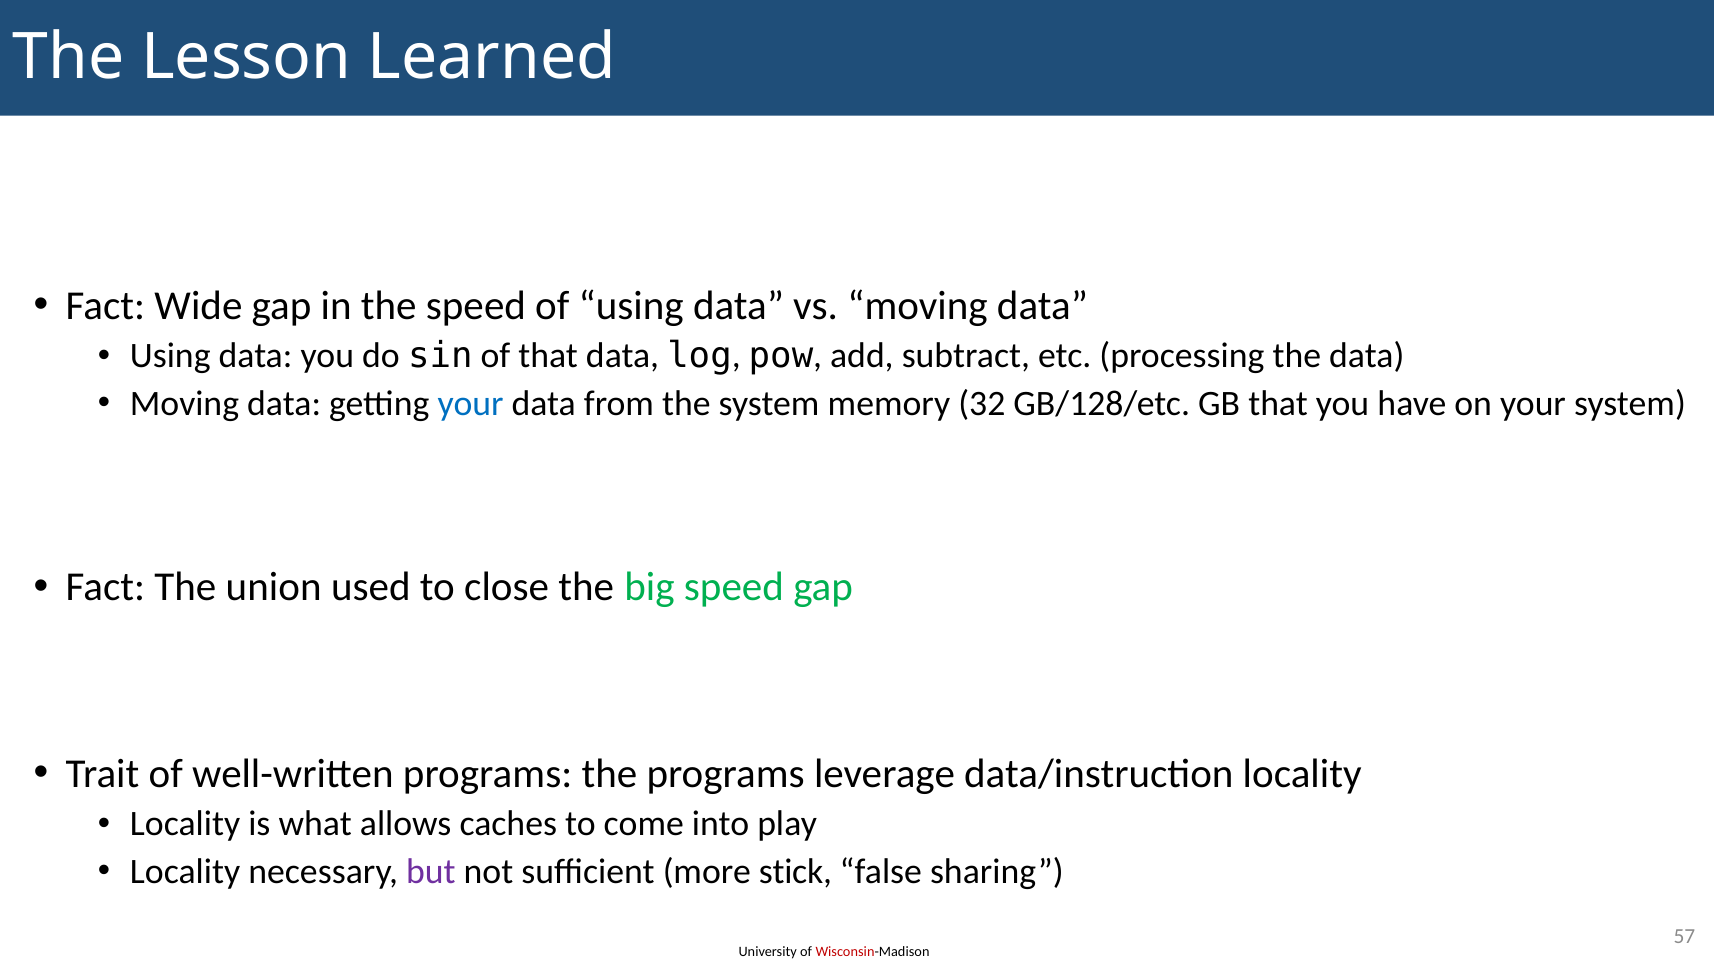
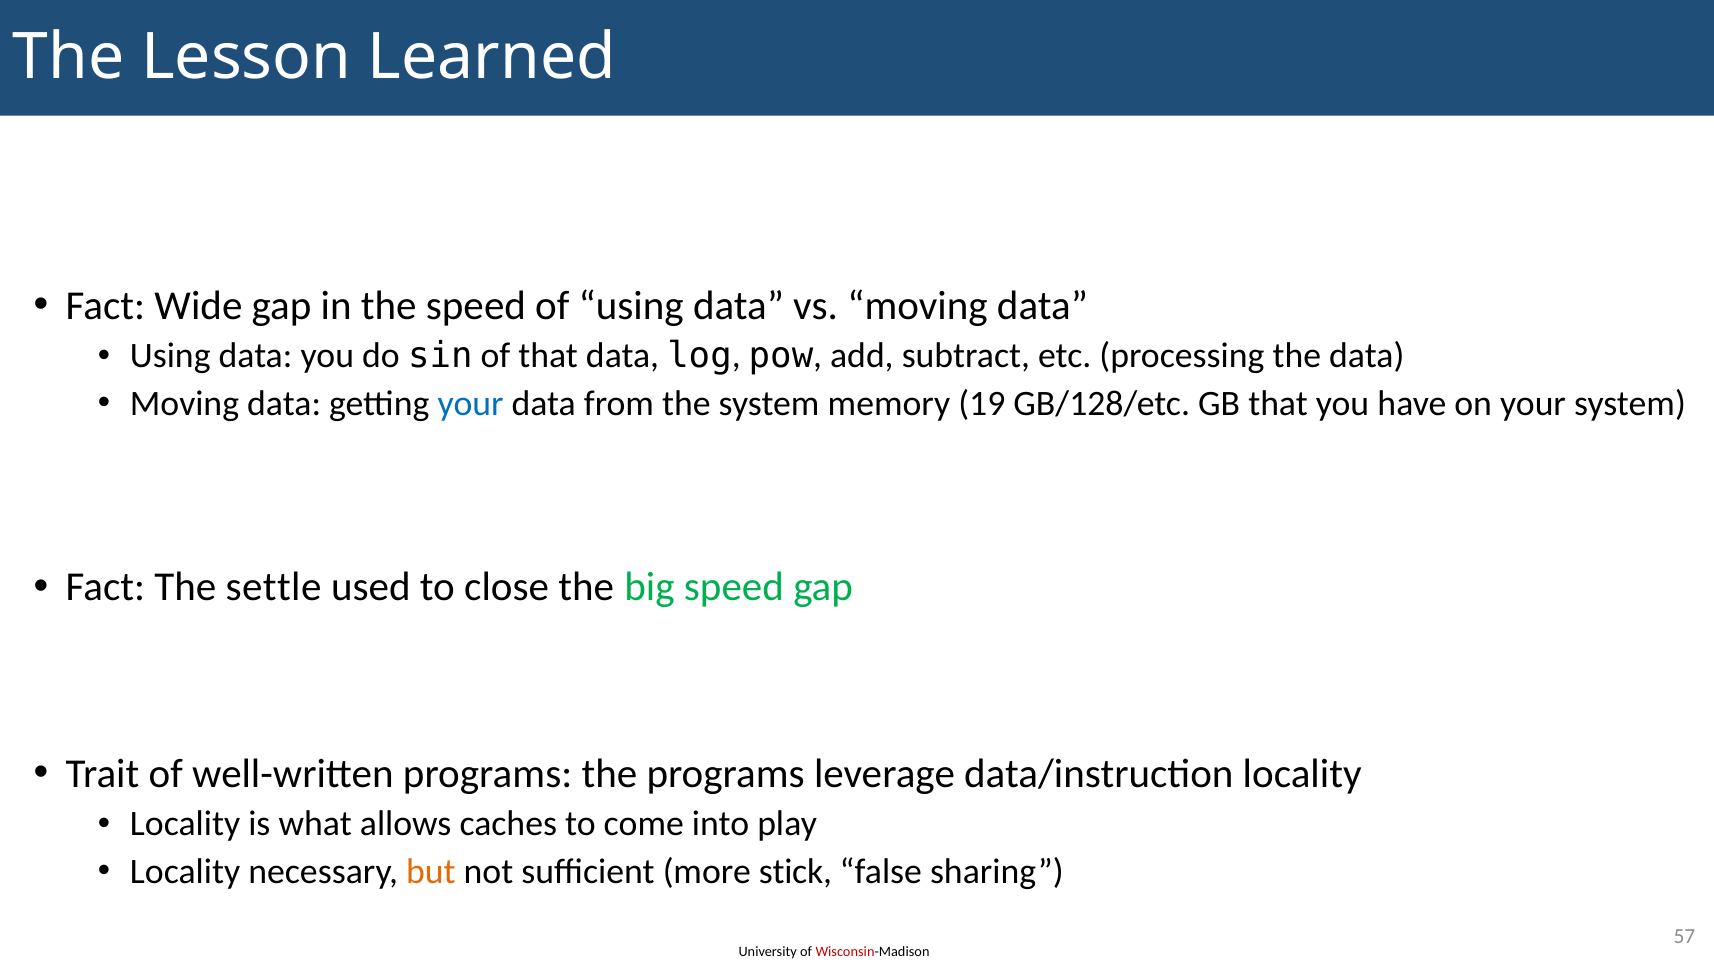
32: 32 -> 19
union: union -> settle
but colour: purple -> orange
